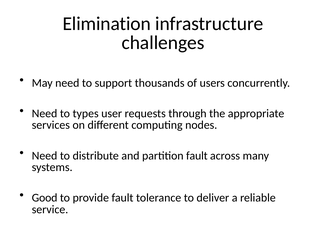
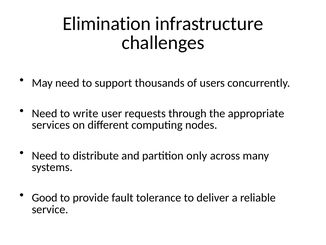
types: types -> write
partition fault: fault -> only
